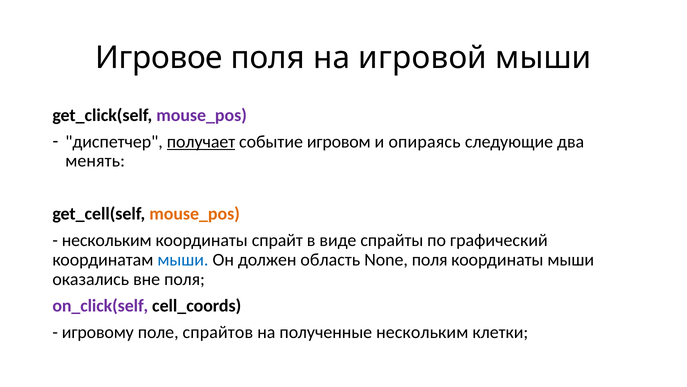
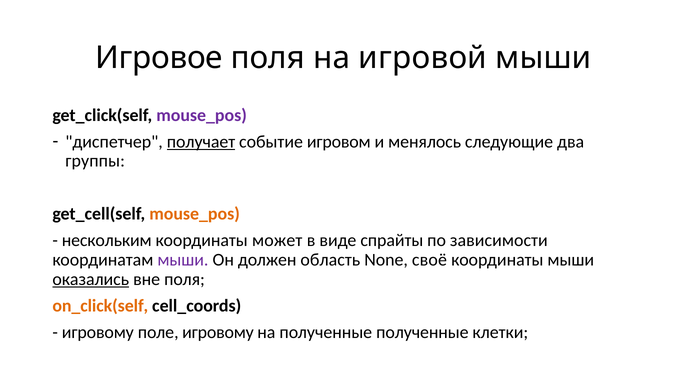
опираясь: опираясь -> менялось
менять: менять -> группы
спрайт: спрайт -> может
графический: графический -> зависимости
мыши at (183, 260) colour: blue -> purple
None поля: поля -> своё
оказались underline: none -> present
on_click(self colour: purple -> orange
поле спрайтов: спрайтов -> игровому
полученные нескольким: нескольким -> полученные
